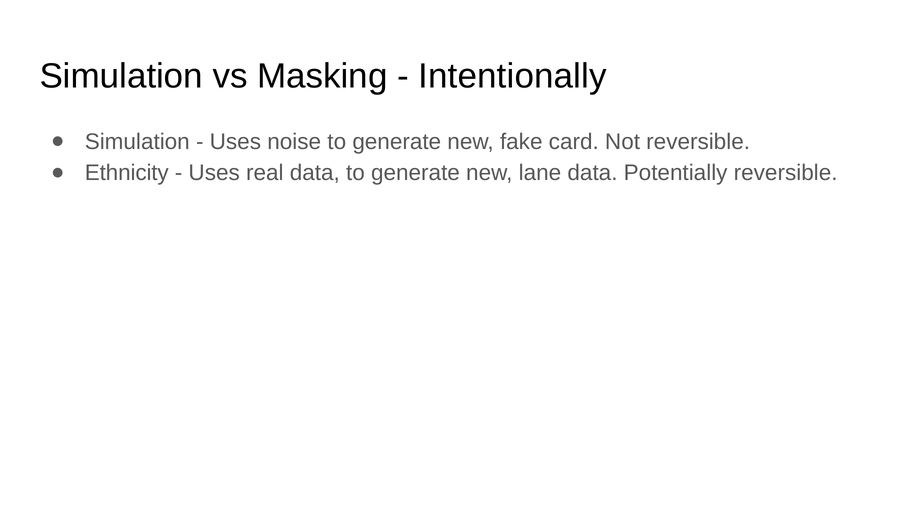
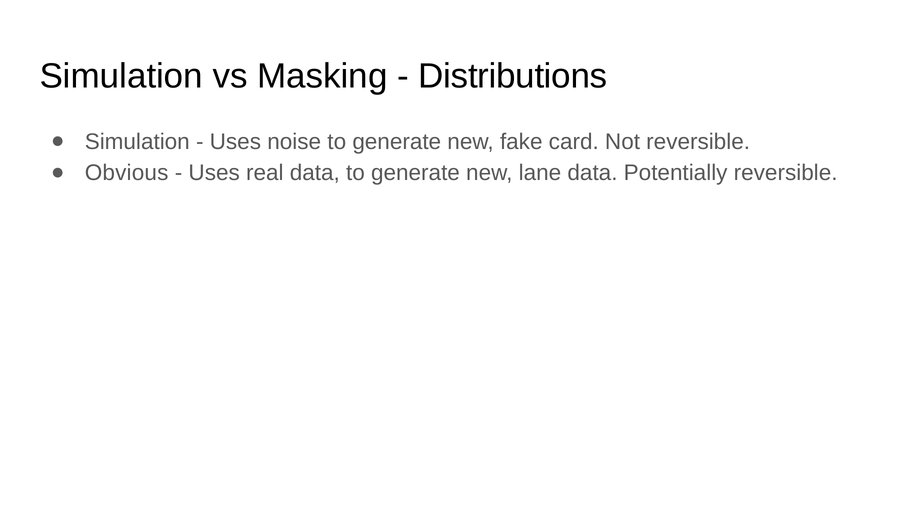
Intentionally: Intentionally -> Distributions
Ethnicity: Ethnicity -> Obvious
